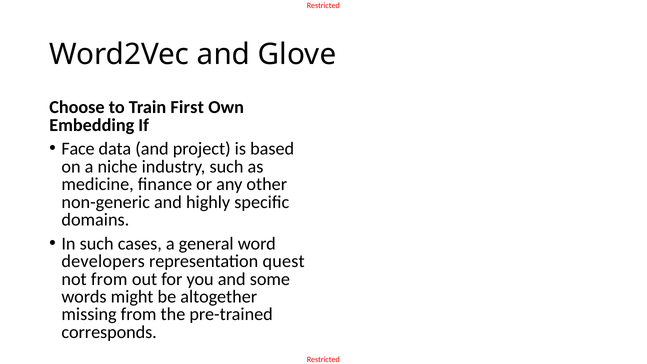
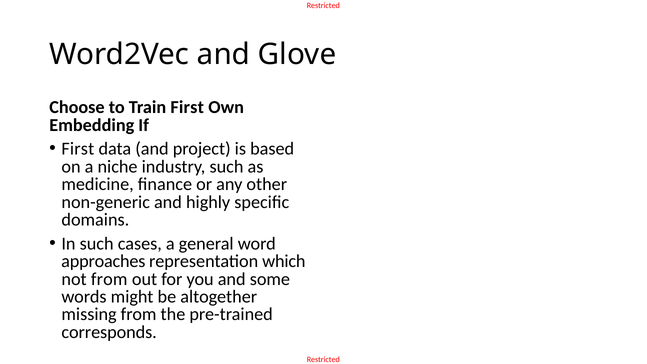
Face at (78, 149): Face -> First
developers: developers -> approaches
quest: quest -> which
